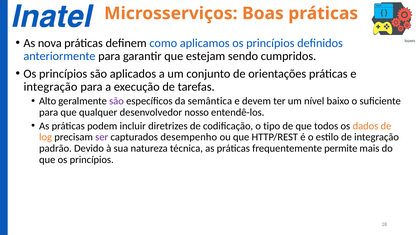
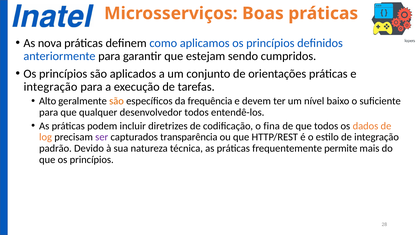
são at (116, 101) colour: purple -> orange
semântica: semântica -> frequência
desenvolvedor nosso: nosso -> todos
tipo: tipo -> fina
desempenho: desempenho -> transparência
